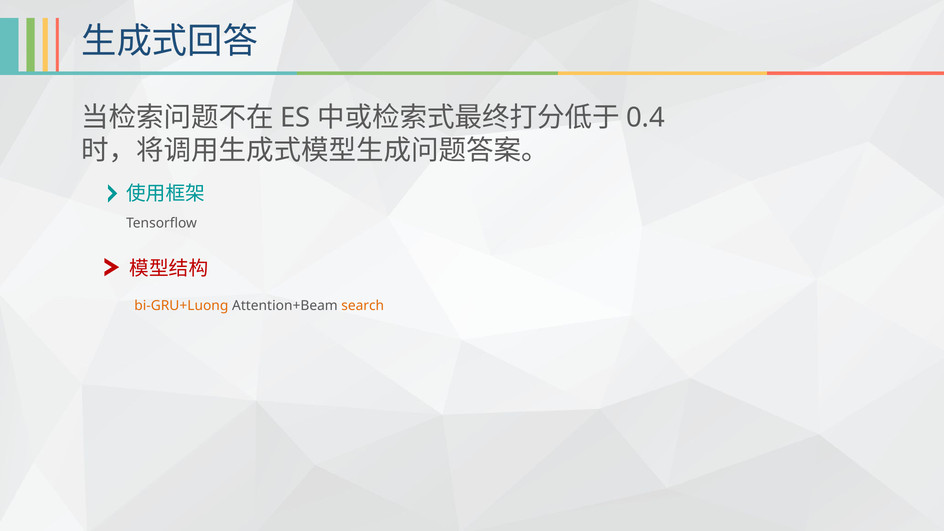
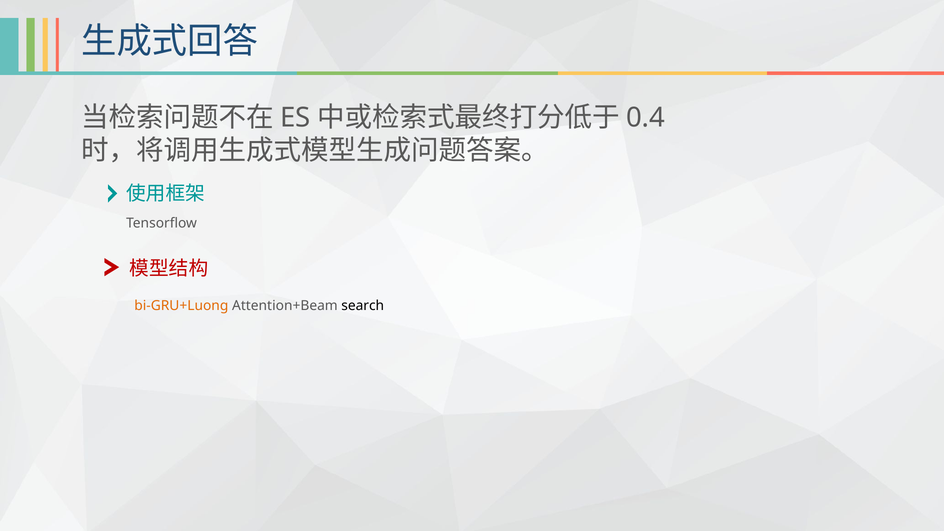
search colour: orange -> black
